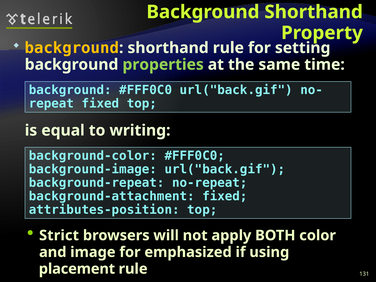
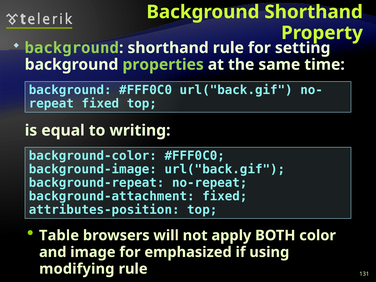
background at (72, 48) colour: yellow -> light green
Strict: Strict -> Table
placement: placement -> modifying
